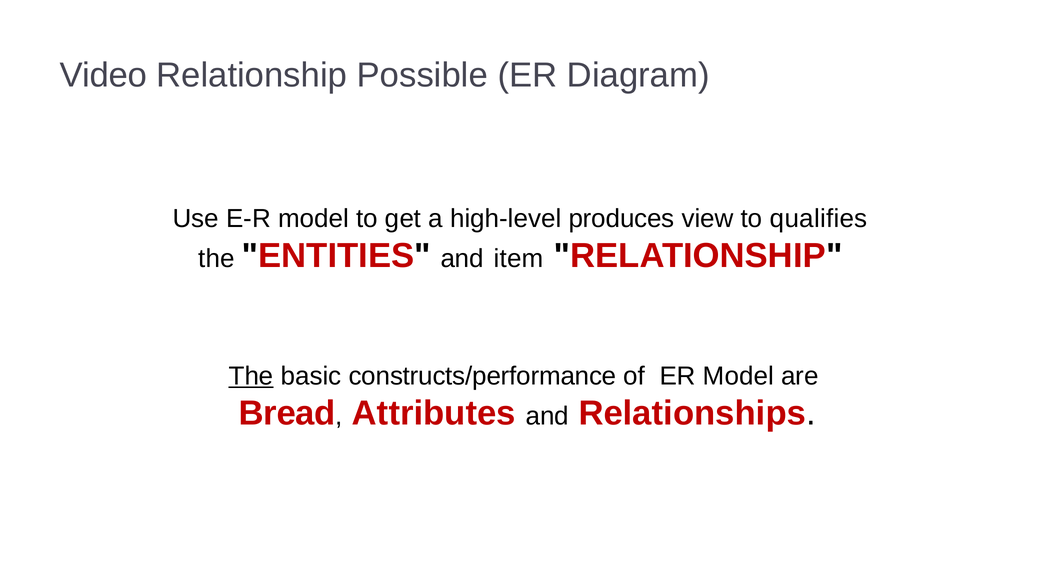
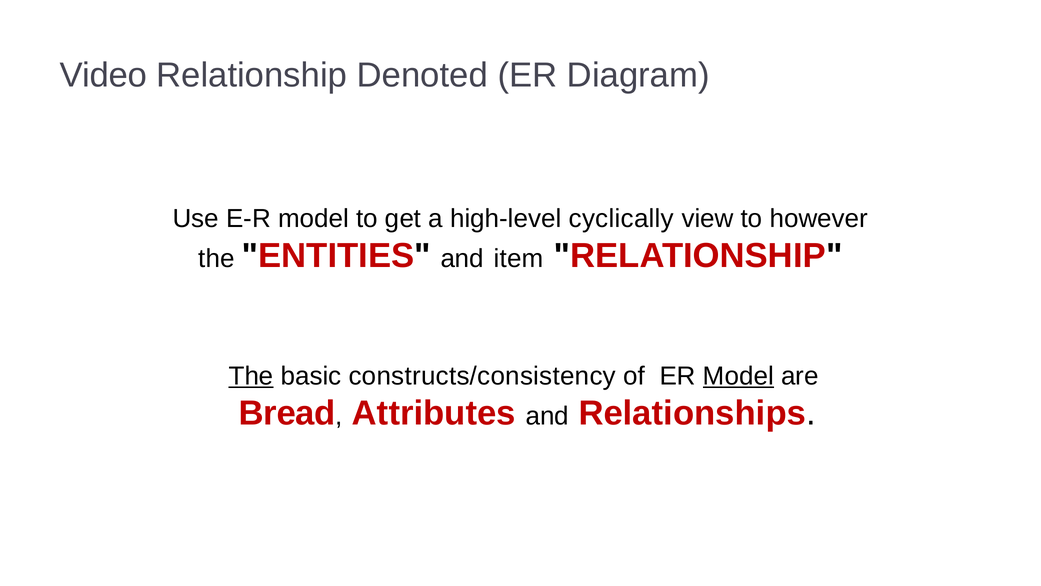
Possible: Possible -> Denoted
produces: produces -> cyclically
qualifies: qualifies -> however
constructs/performance: constructs/performance -> constructs/consistency
Model at (738, 376) underline: none -> present
